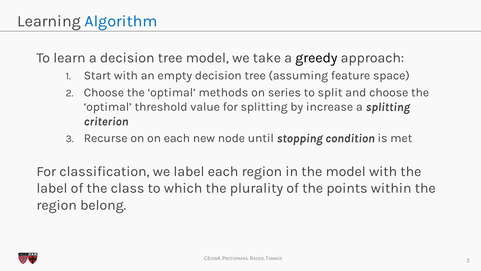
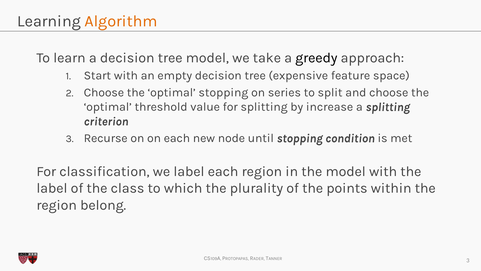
Algorithm colour: blue -> orange
assuming: assuming -> expensive
optimal methods: methods -> stopping
